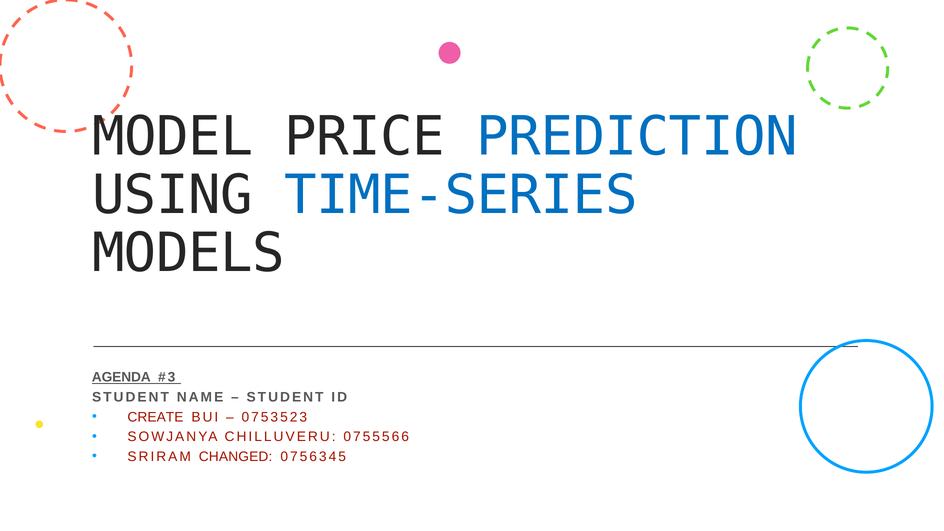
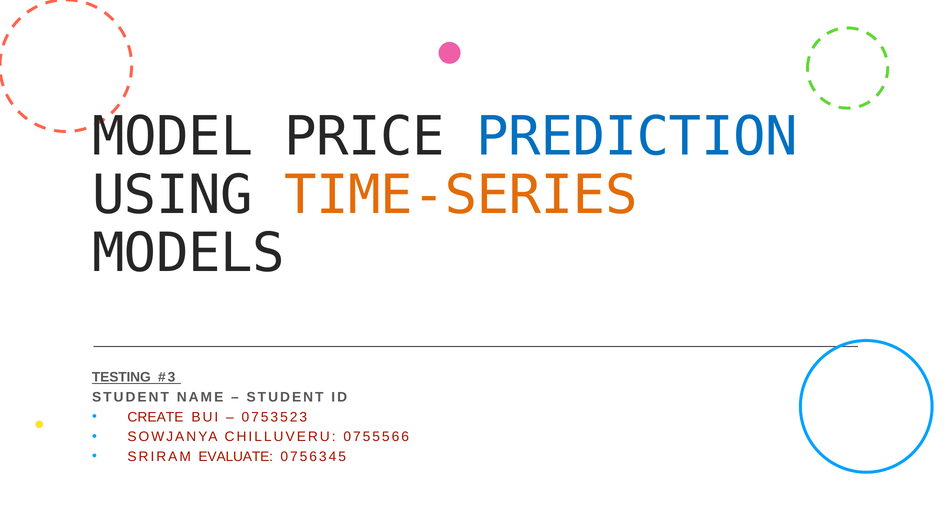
TIME-SERIES colour: blue -> orange
AGENDA: AGENDA -> TESTING
CHANGED: CHANGED -> EVALUATE
